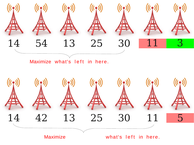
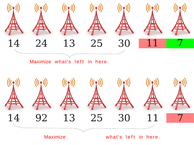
54: 54 -> 24
3 at (180, 43): 3 -> 7
42: 42 -> 92
5 at (180, 119): 5 -> 7
